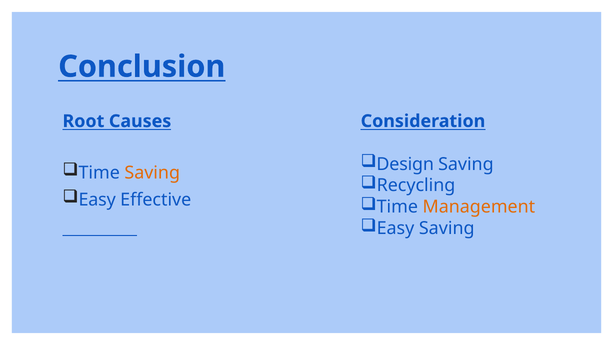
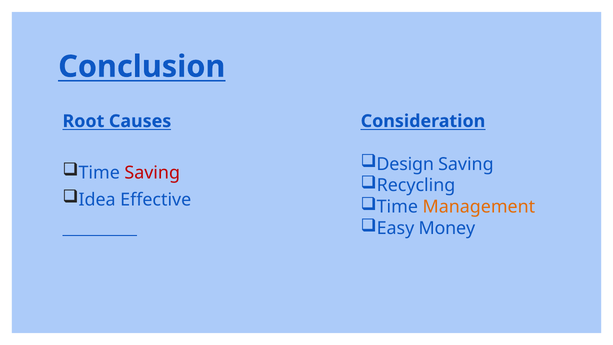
Saving at (152, 173) colour: orange -> red
Easy at (97, 200): Easy -> Idea
Easy Saving: Saving -> Money
